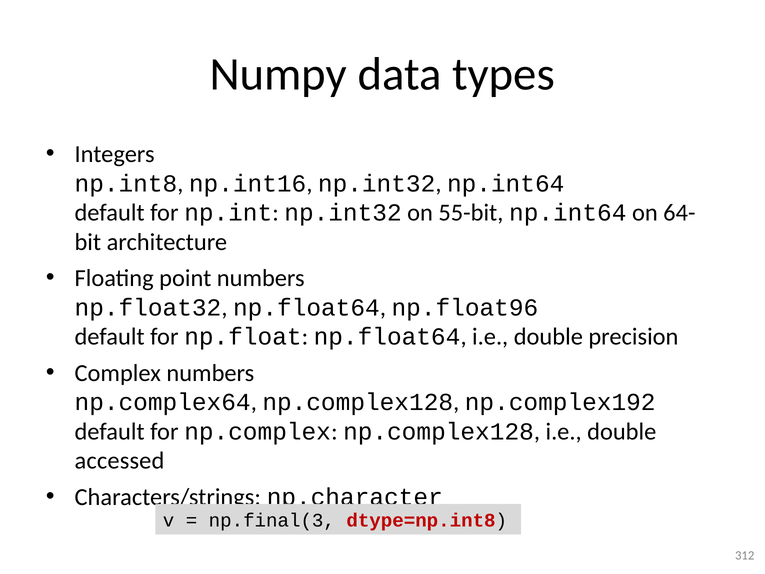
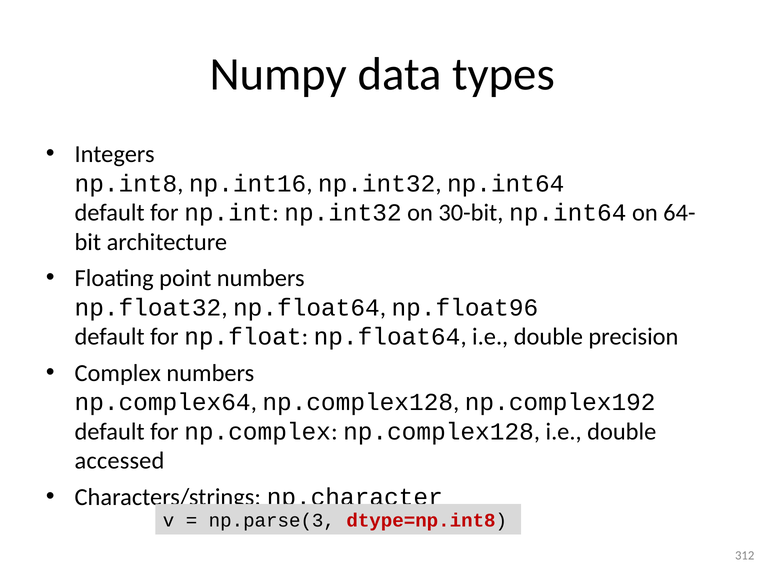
55-bit: 55-bit -> 30-bit
np.final(3: np.final(3 -> np.parse(3
